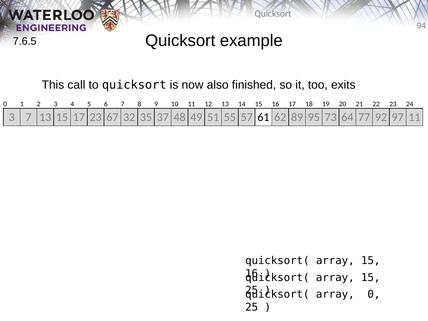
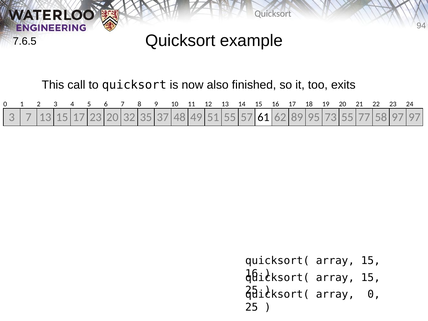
23 67: 67 -> 20
73 64: 64 -> 55
92: 92 -> 58
97 11: 11 -> 97
